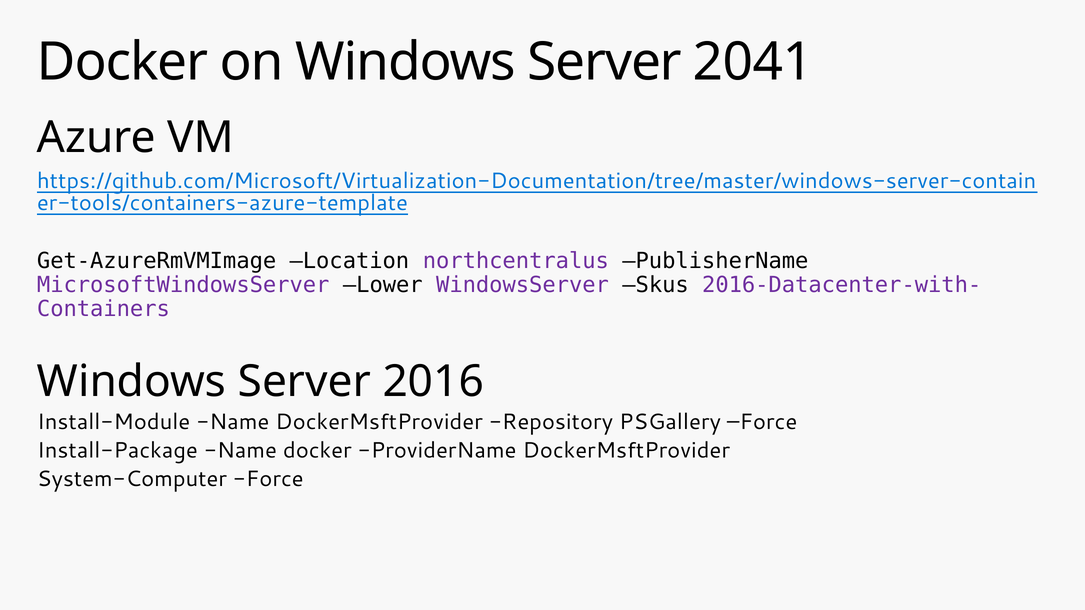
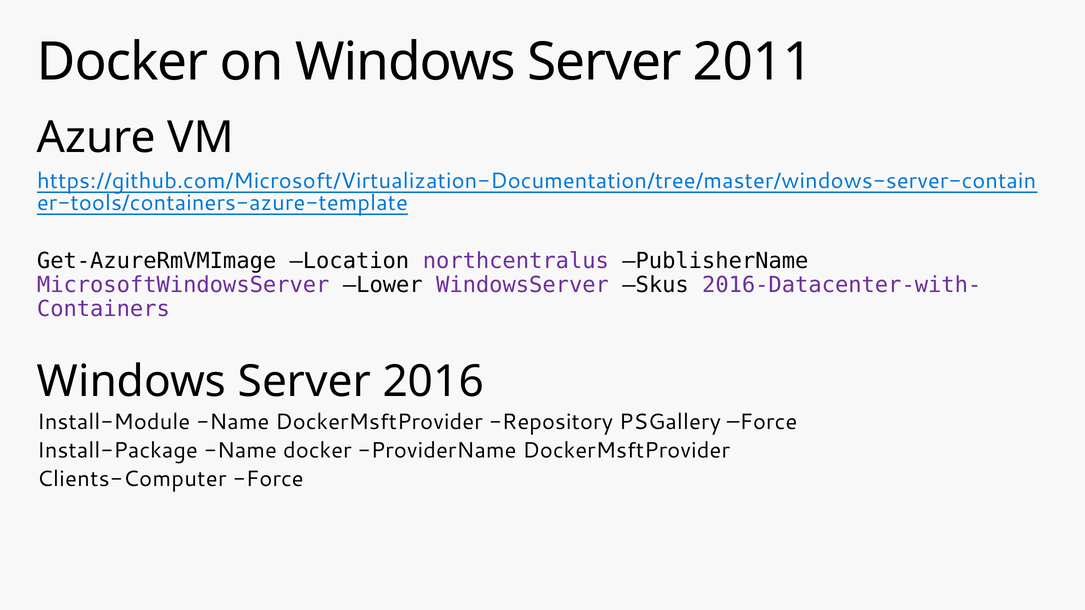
2041: 2041 -> 2011
System-Computer: System-Computer -> Clients-Computer
